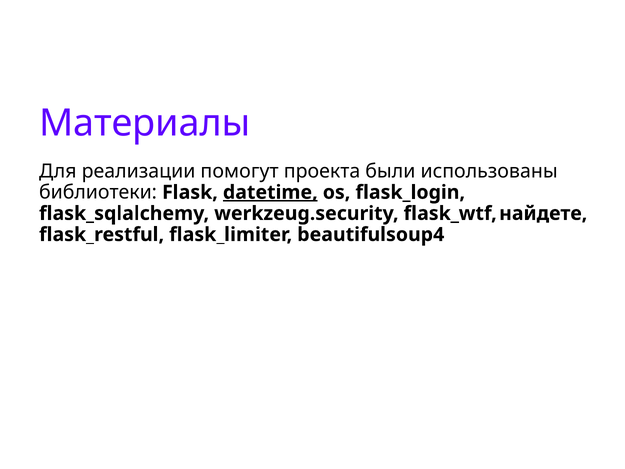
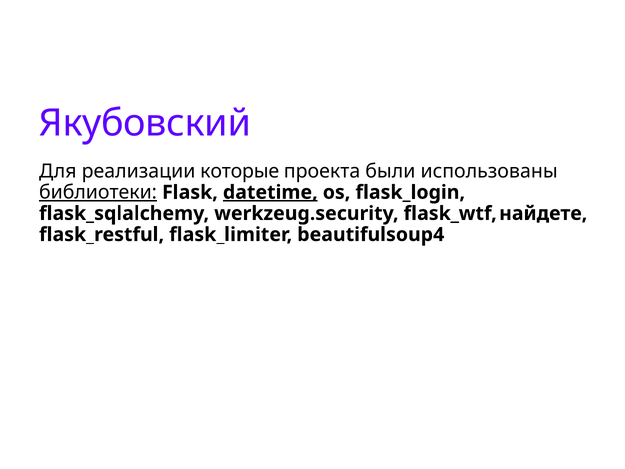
Материалы: Материалы -> Якубовский
помогут: помогут -> которые
библиотеки underline: none -> present
